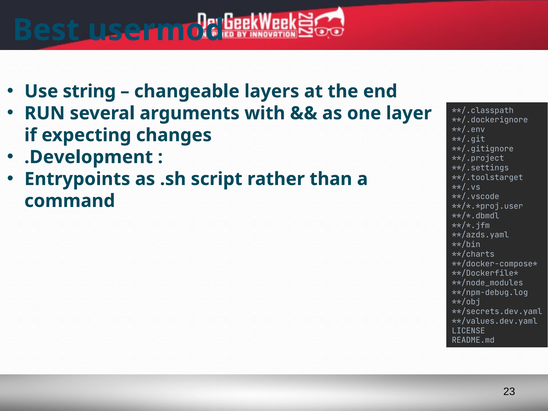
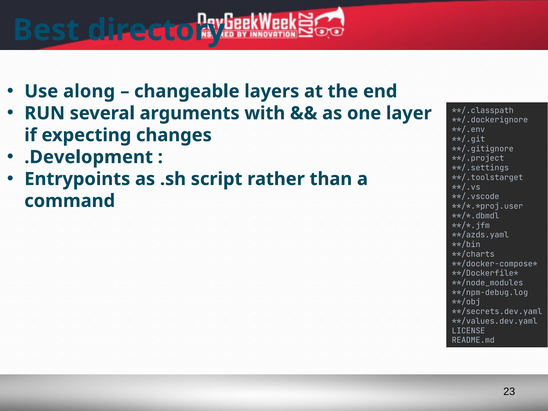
usermod: usermod -> directory
string: string -> along
